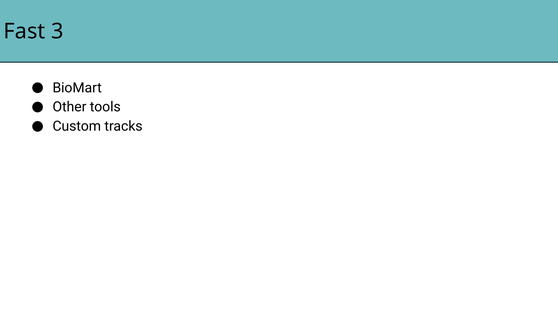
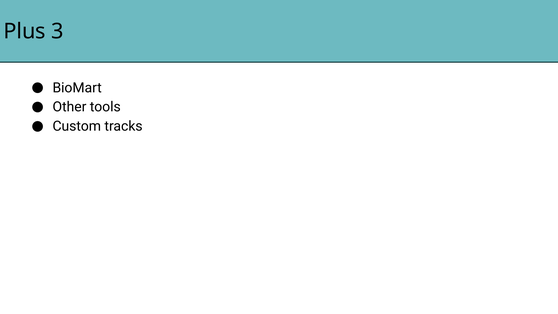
Fast: Fast -> Plus
